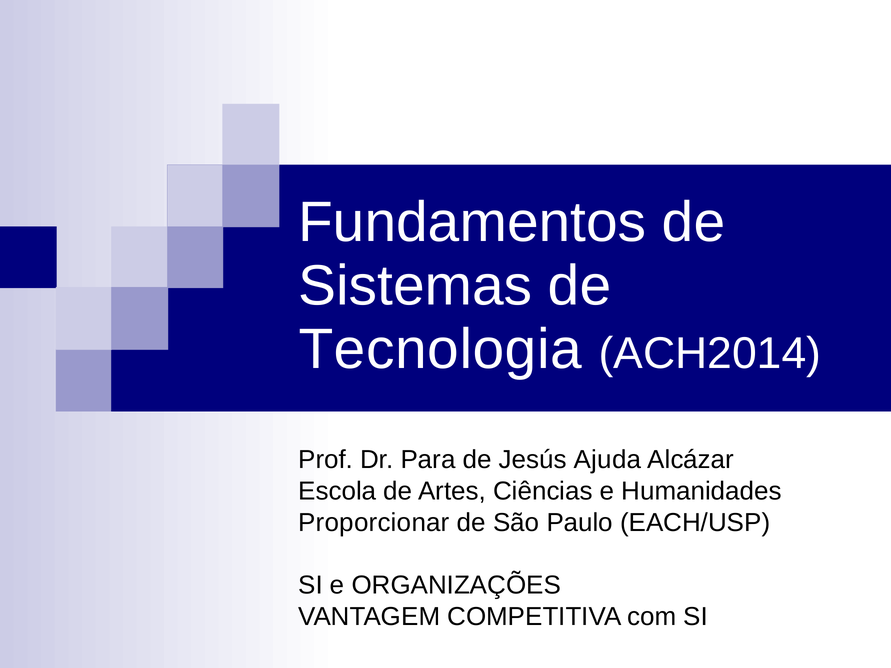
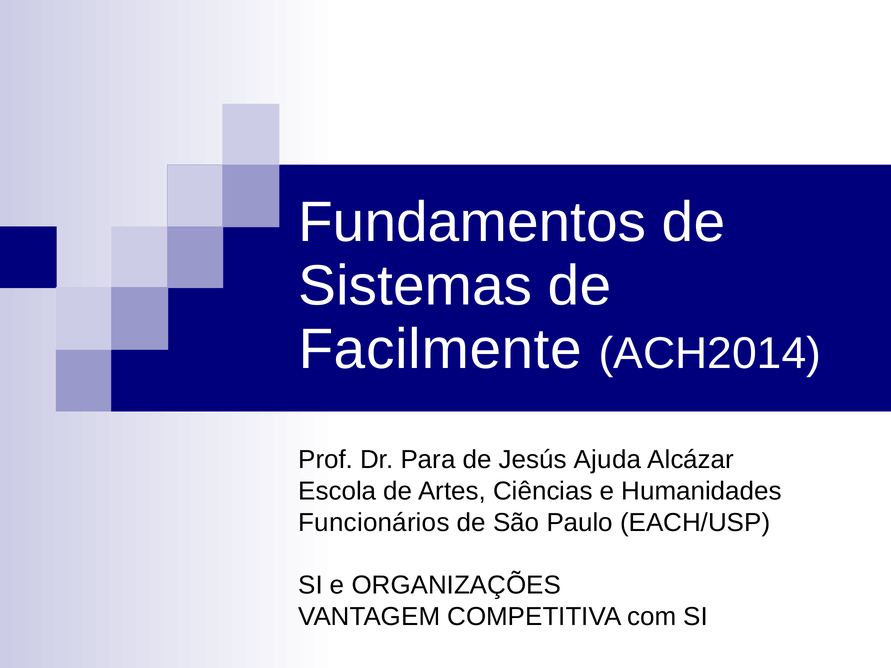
Tecnologia: Tecnologia -> Facilmente
Proporcionar: Proporcionar -> Funcionários
